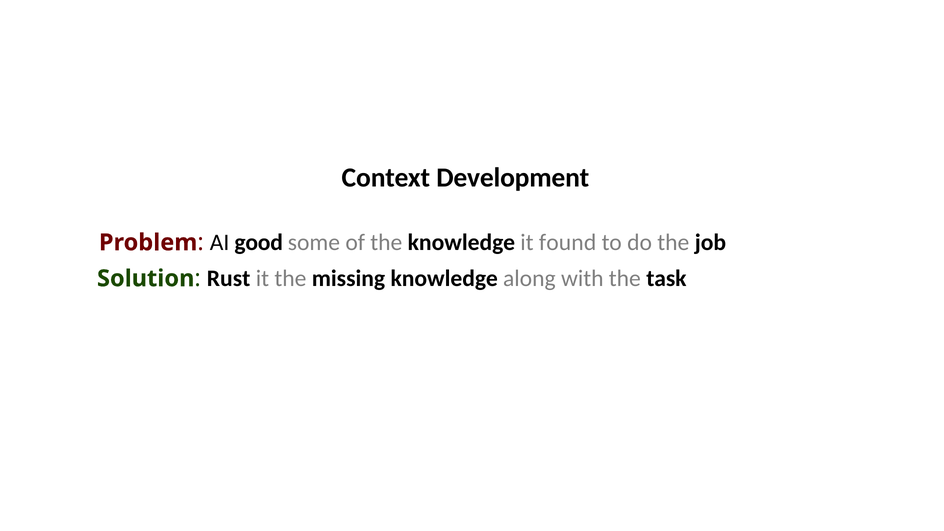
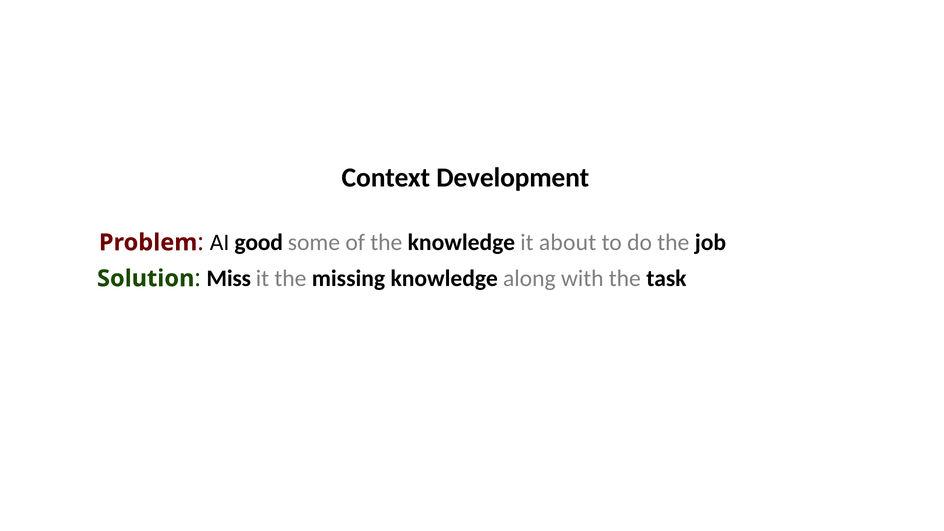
found: found -> about
Rust: Rust -> Miss
